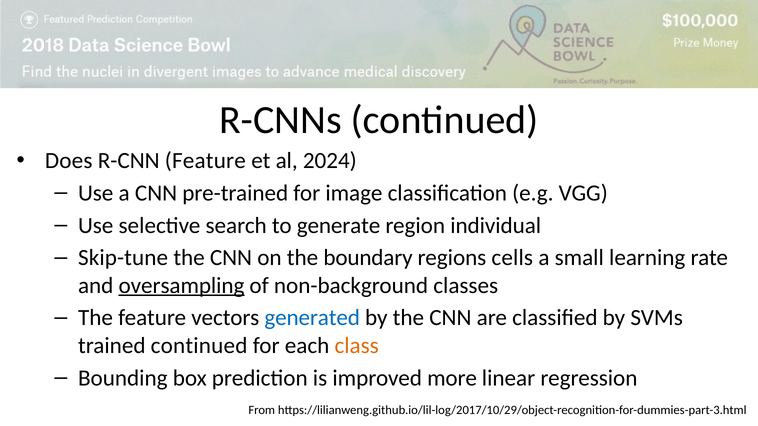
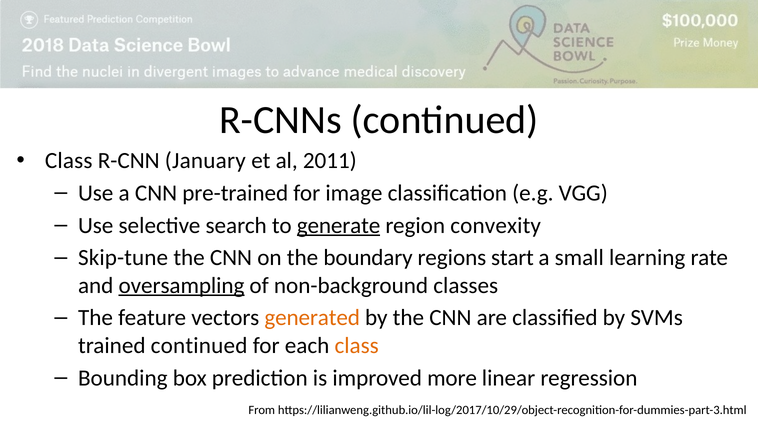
Does at (69, 161): Does -> Class
R-CNN Feature: Feature -> January
2024: 2024 -> 2011
generate underline: none -> present
individual: individual -> convexity
cells: cells -> start
generated colour: blue -> orange
